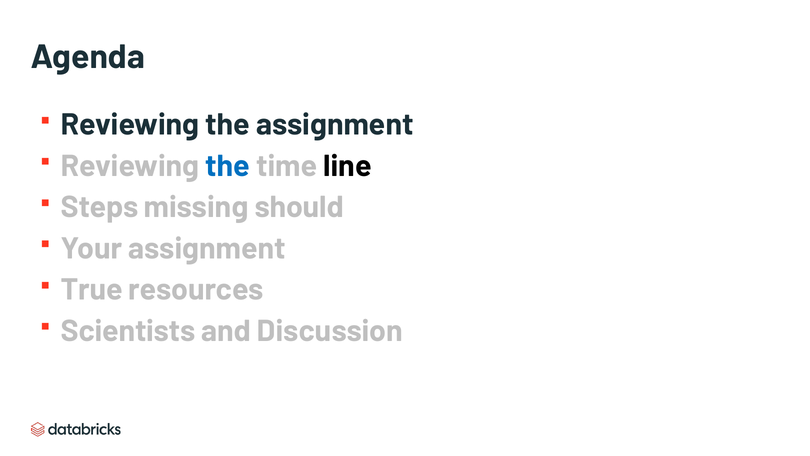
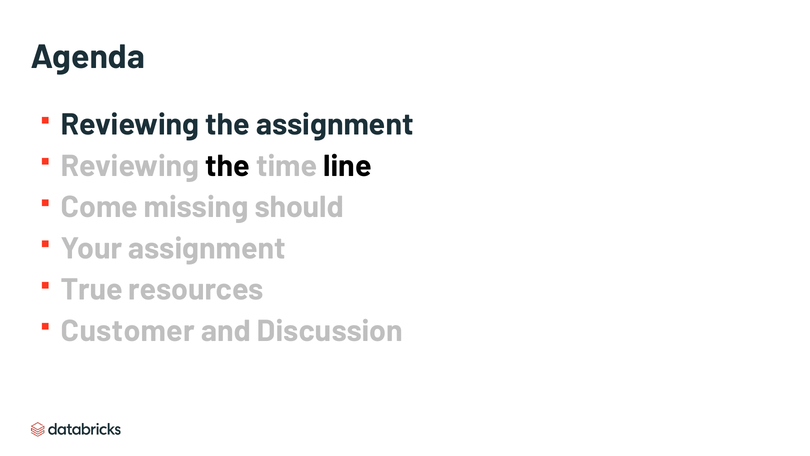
the at (228, 166) colour: blue -> black
Steps: Steps -> Come
Scientists: Scientists -> Customer
